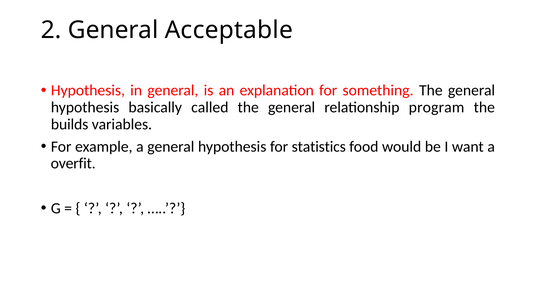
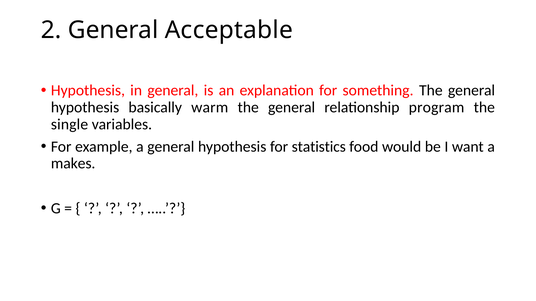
called: called -> warm
builds: builds -> single
overfit: overfit -> makes
